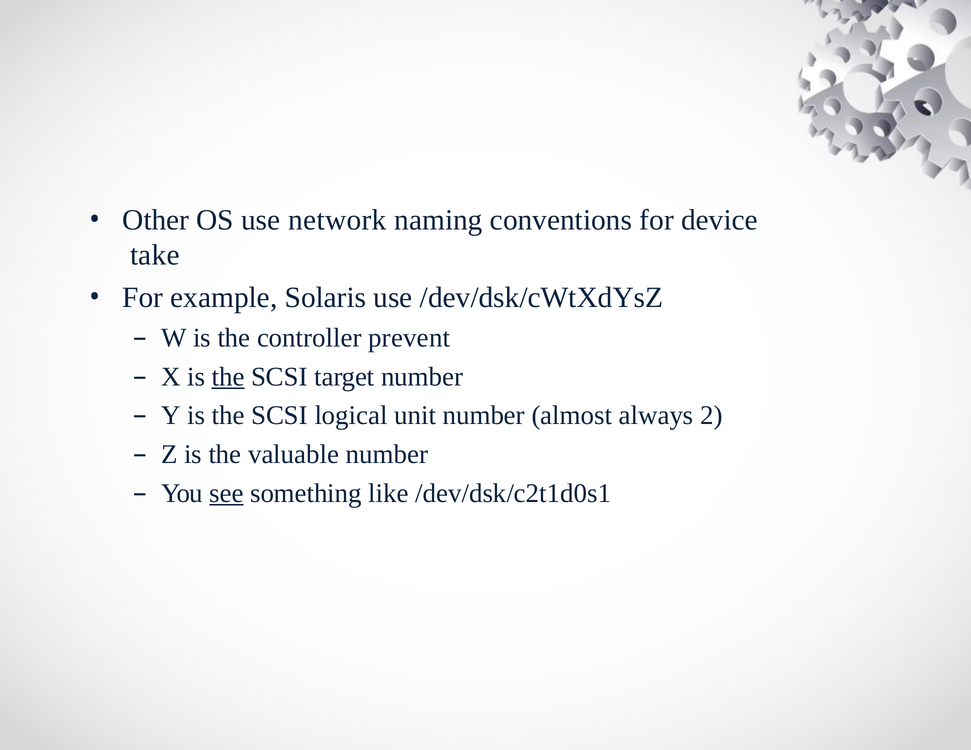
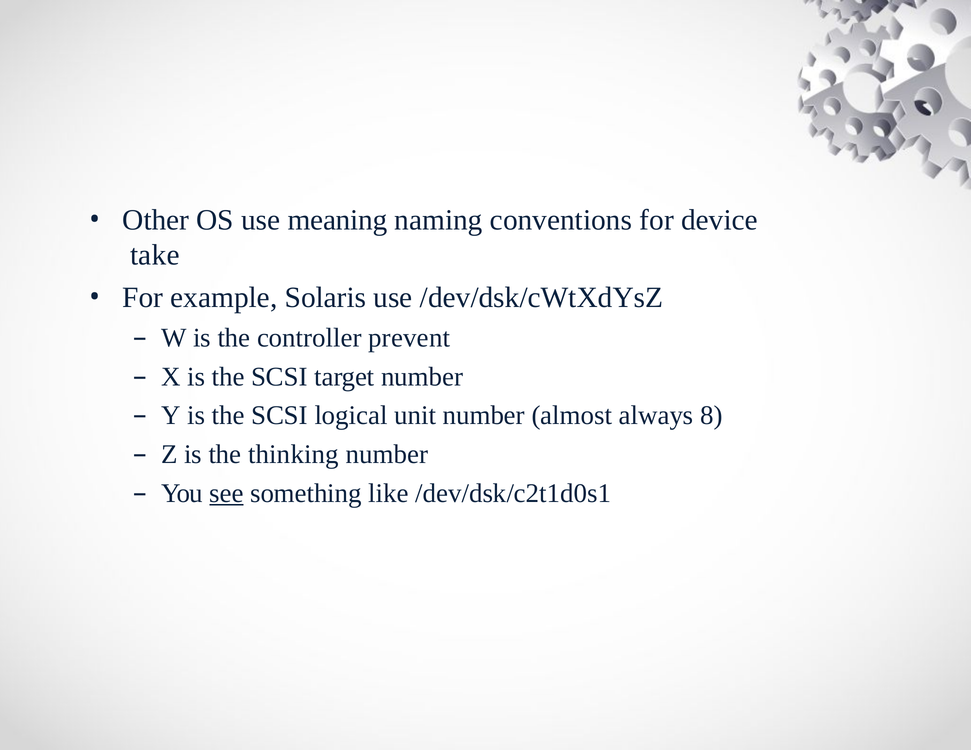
network: network -> meaning
the at (228, 377) underline: present -> none
2: 2 -> 8
valuable: valuable -> thinking
